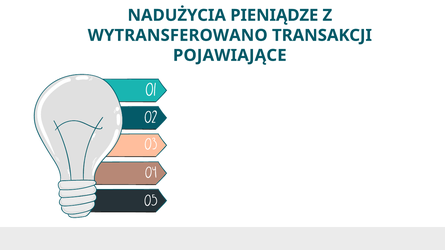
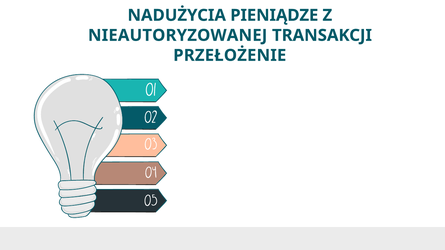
WYTRANSFEROWANO: WYTRANSFEROWANO -> NIEAUTORYZOWANEJ
POJAWIAJĄCE: POJAWIAJĄCE -> PRZEŁOŻENIE
